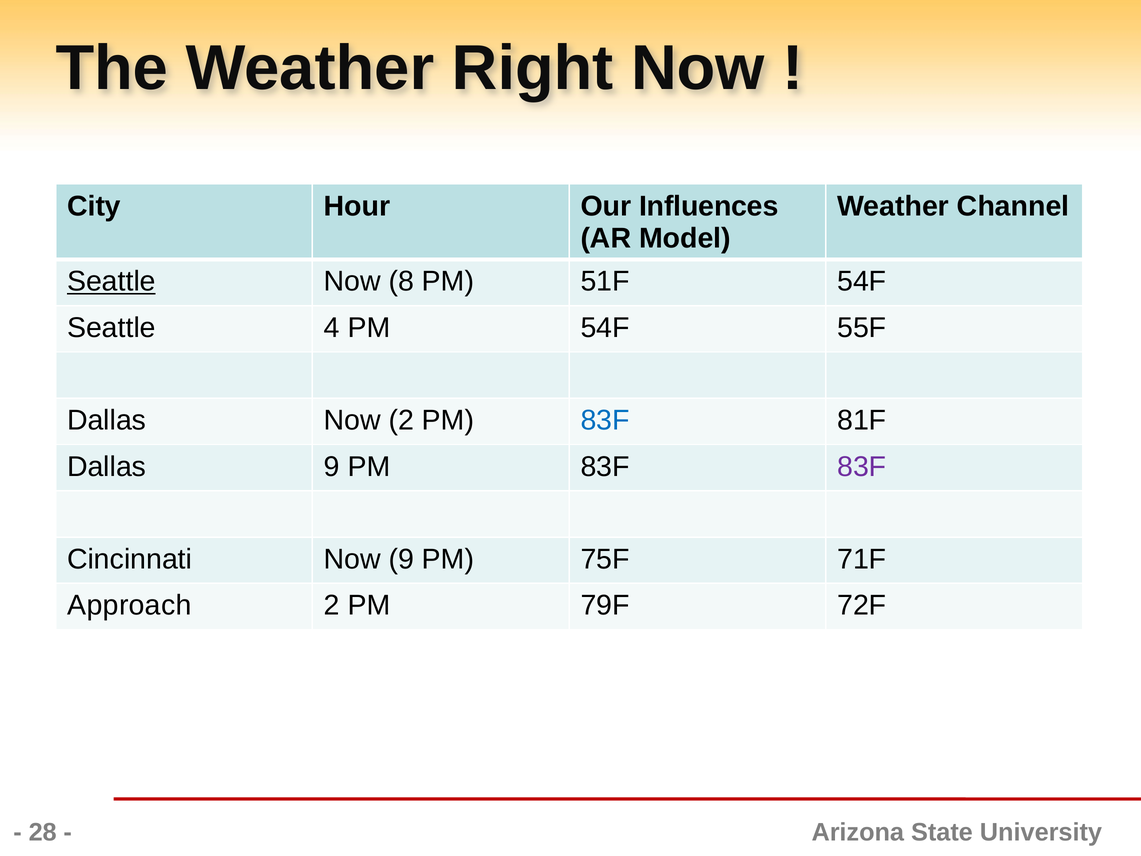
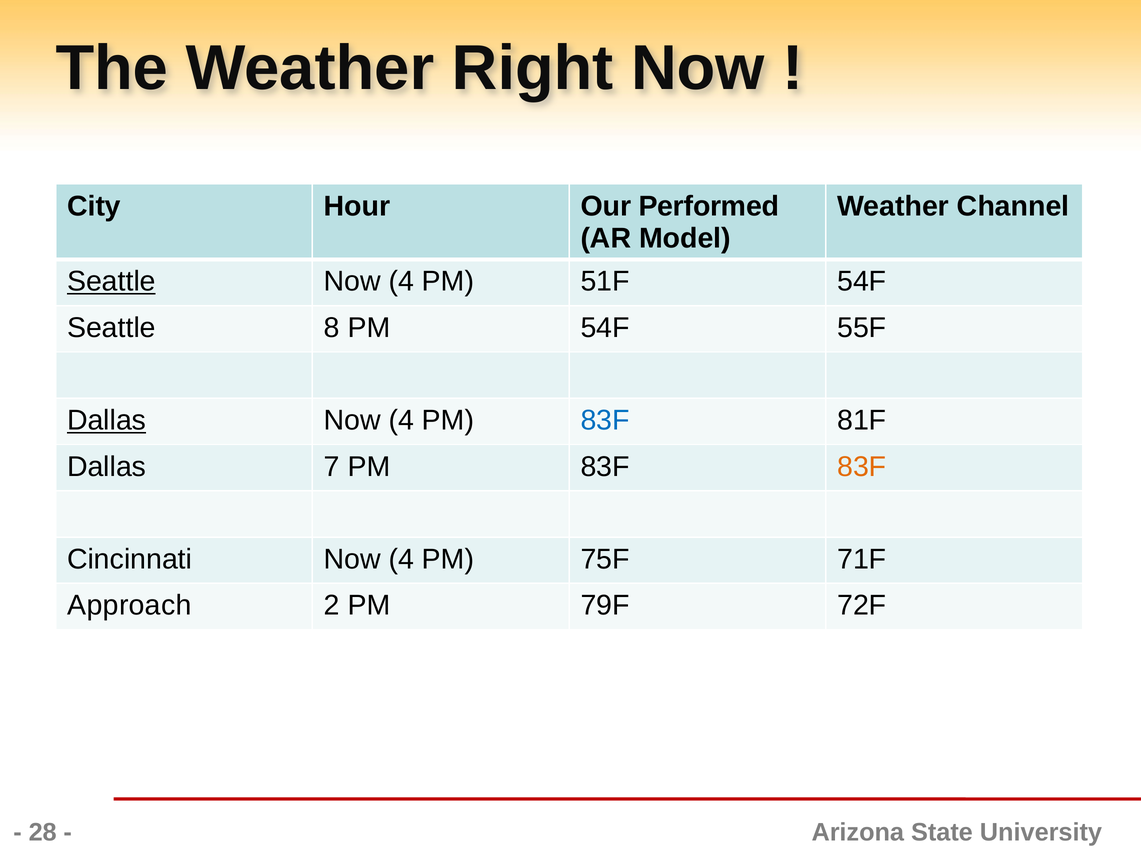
Influences: Influences -> Performed
8 at (401, 281): 8 -> 4
4: 4 -> 8
Dallas at (107, 420) underline: none -> present
2 at (401, 420): 2 -> 4
Dallas 9: 9 -> 7
83F at (862, 467) colour: purple -> orange
Cincinnati Now 9: 9 -> 4
